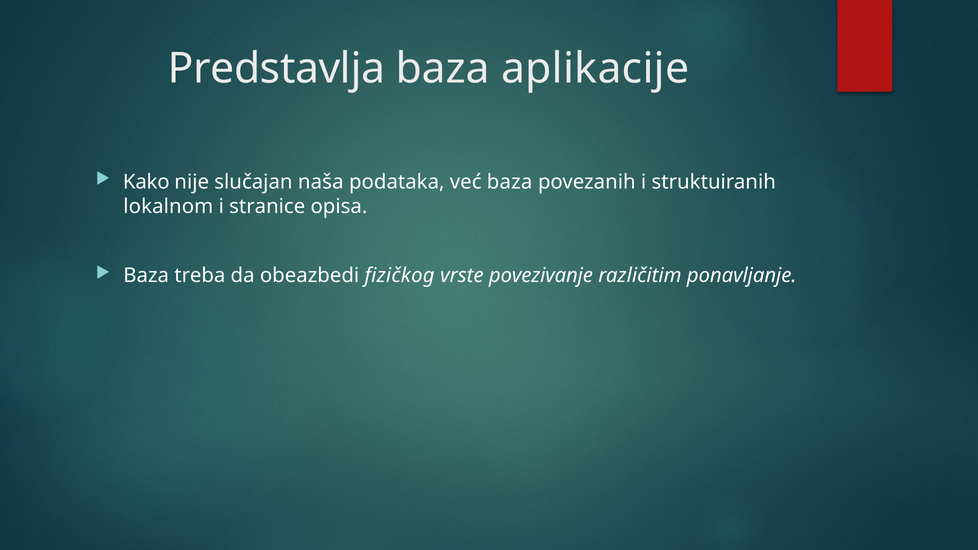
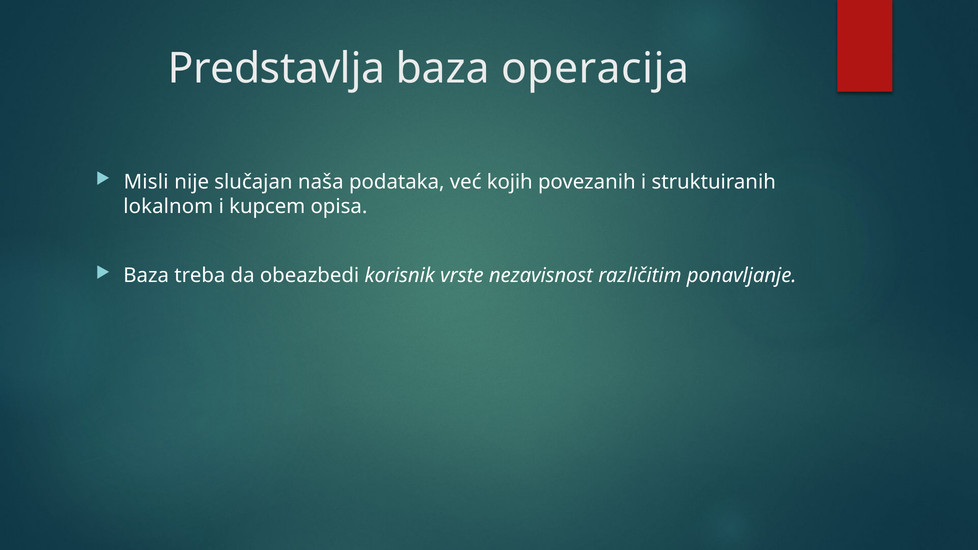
aplikacije: aplikacije -> operacija
Kako: Kako -> Misli
već baza: baza -> kojih
stranice: stranice -> kupcem
fizičkog: fizičkog -> korisnik
povezivanje: povezivanje -> nezavisnost
